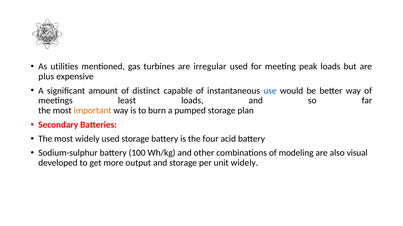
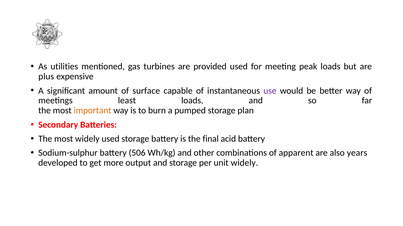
irregular: irregular -> provided
distinct: distinct -> surface
use colour: blue -> purple
four: four -> final
100: 100 -> 506
modeling: modeling -> apparent
visual: visual -> years
